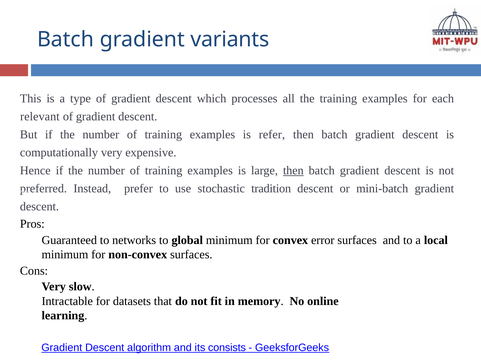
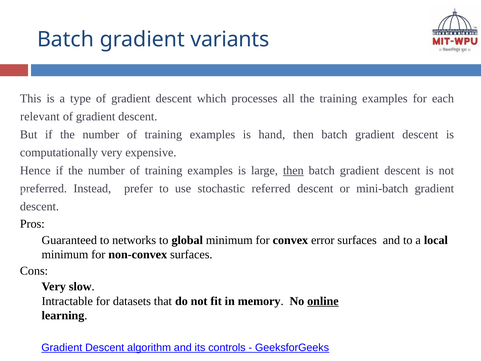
refer: refer -> hand
tradition: tradition -> referred
online underline: none -> present
consists: consists -> controls
